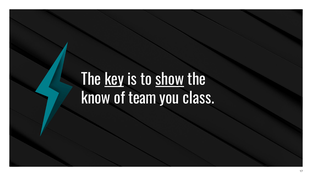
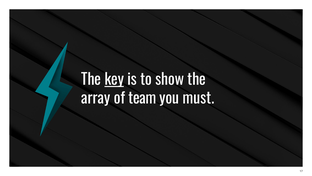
show underline: present -> none
know: know -> array
class: class -> must
